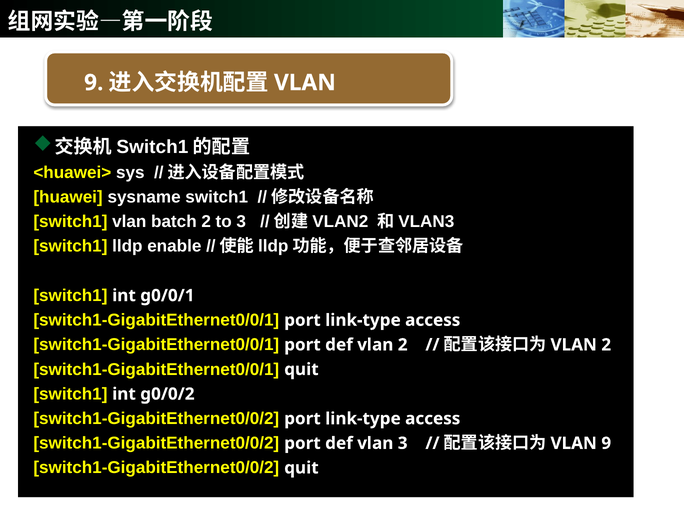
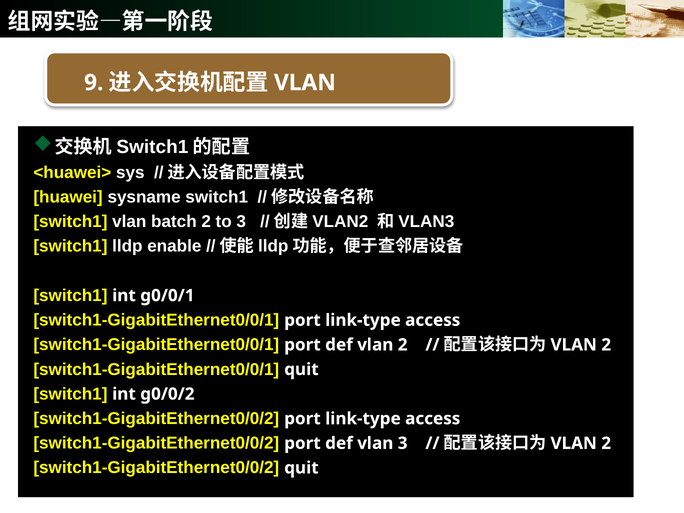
9 at (606, 443): 9 -> 2
